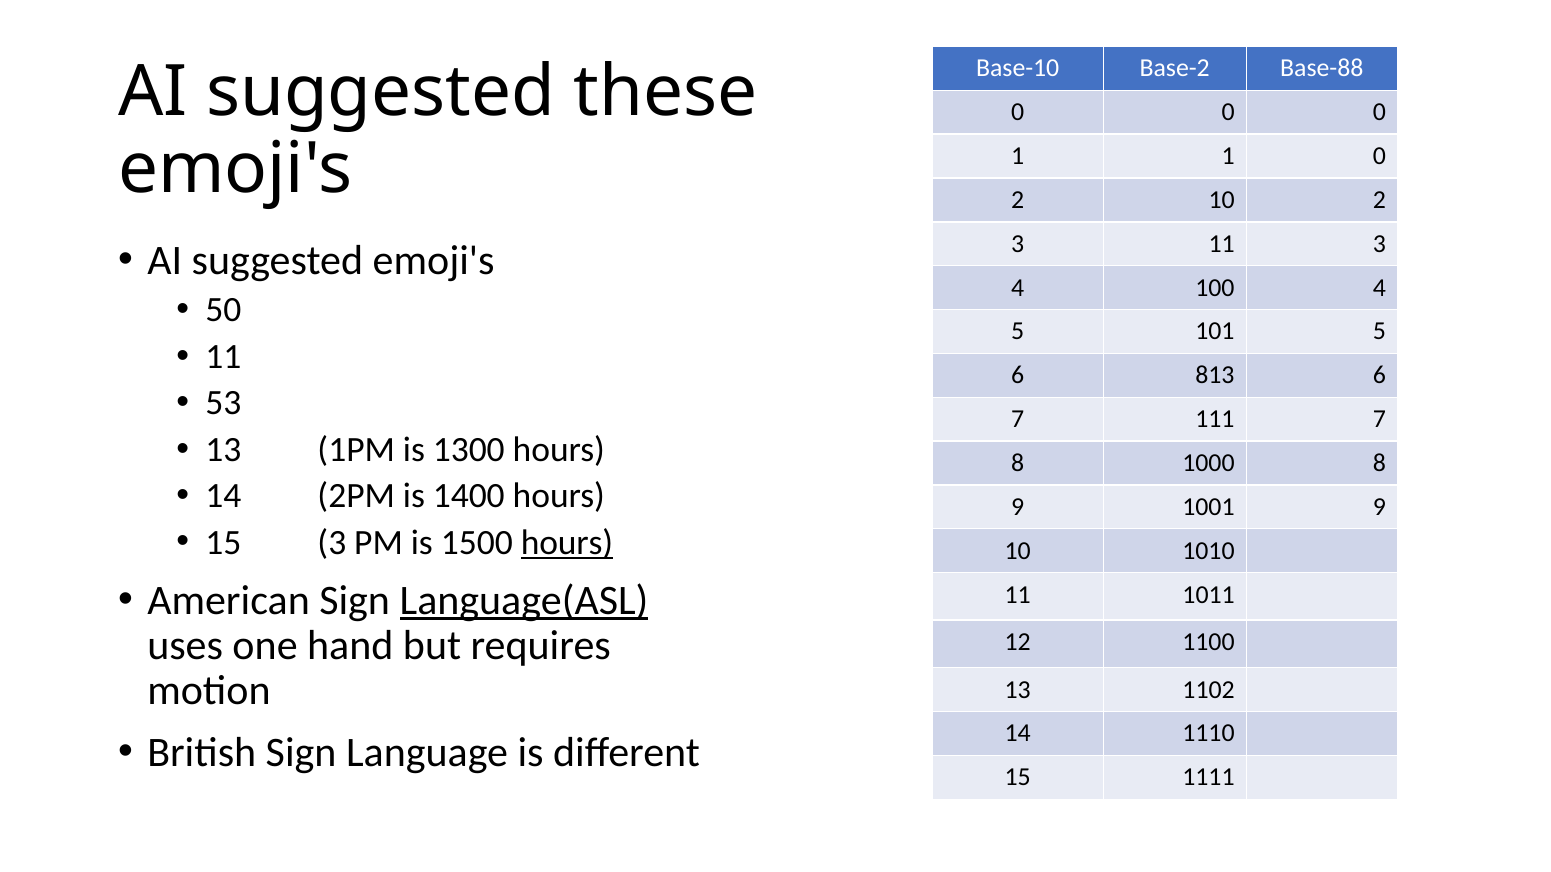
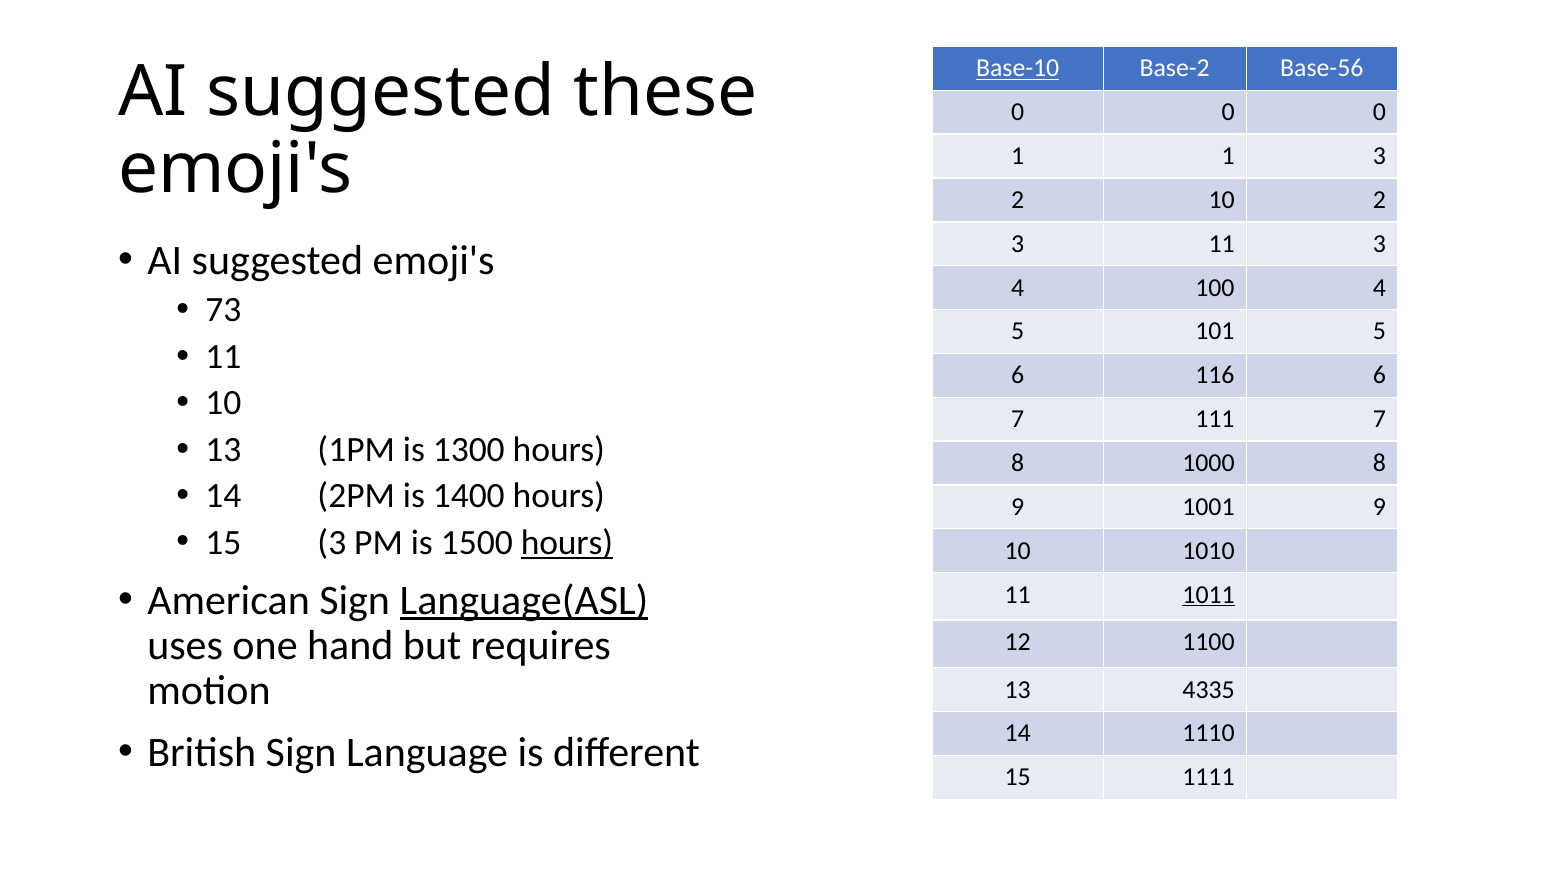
Base-10 underline: none -> present
Base-88: Base-88 -> Base-56
1 0: 0 -> 3
50: 50 -> 73
813: 813 -> 116
53 at (223, 403): 53 -> 10
1011 underline: none -> present
1102: 1102 -> 4335
